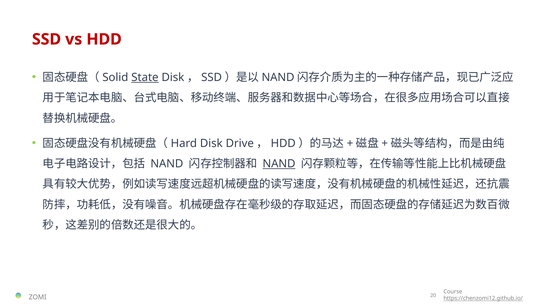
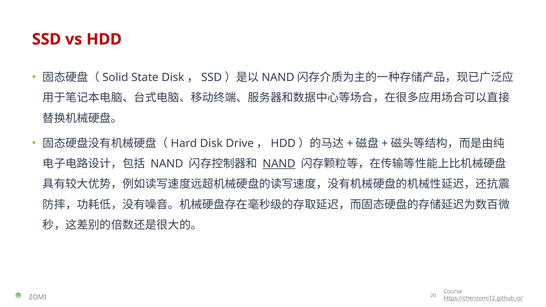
State underline: present -> none
